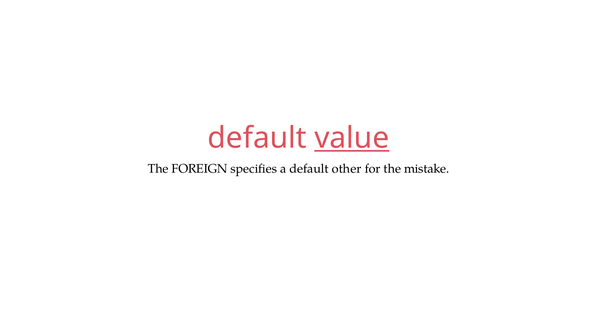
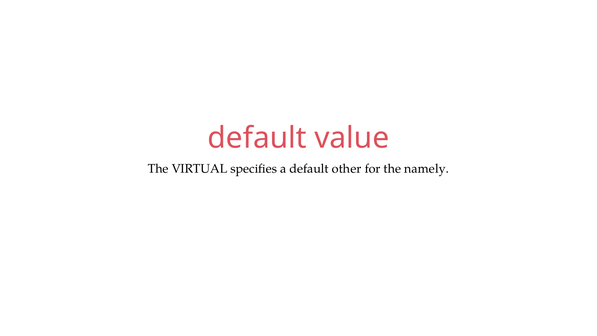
value underline: present -> none
FOREIGN: FOREIGN -> VIRTUAL
mistake: mistake -> namely
